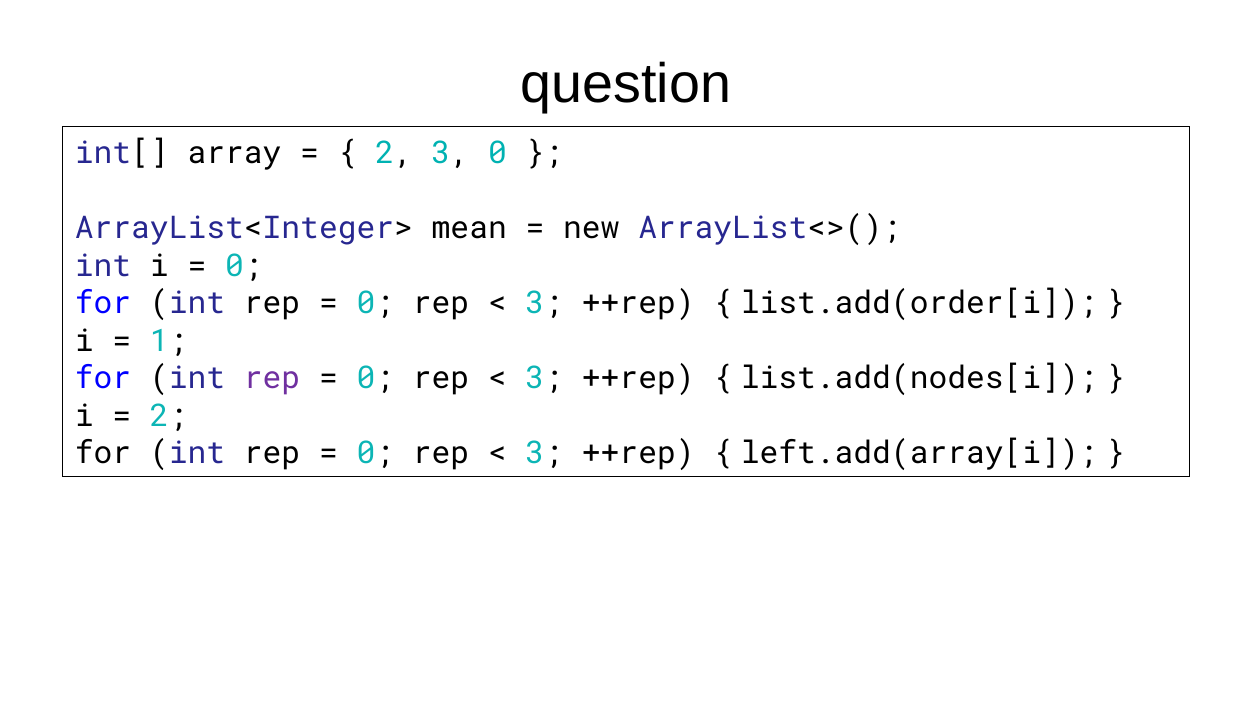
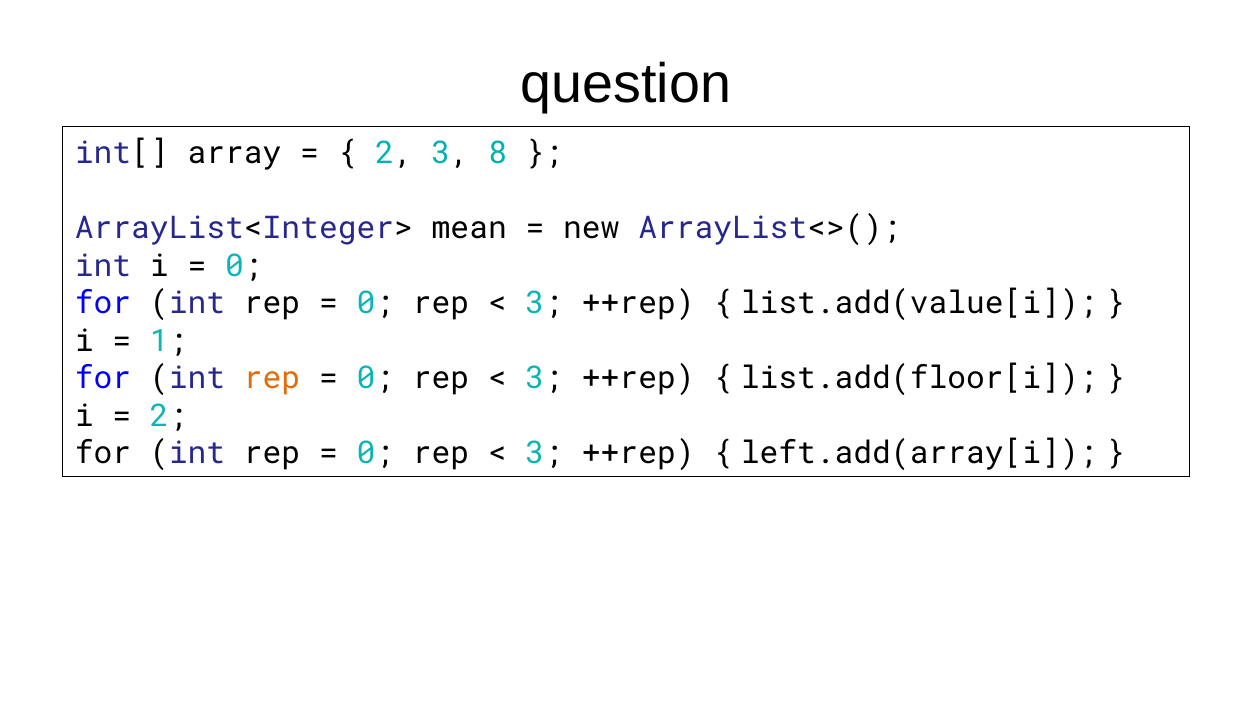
3 0: 0 -> 8
list.add(order[i: list.add(order[i -> list.add(value[i
rep at (272, 379) colour: purple -> orange
list.add(nodes[i: list.add(nodes[i -> list.add(floor[i
